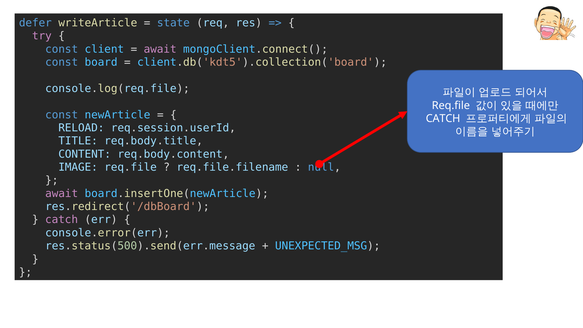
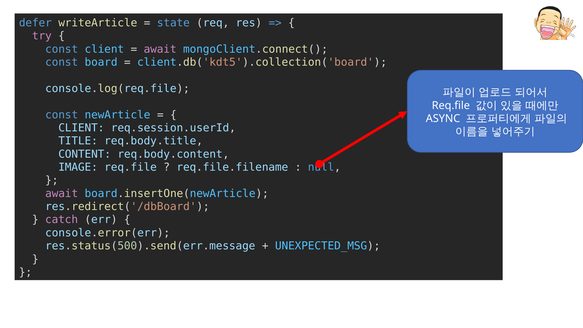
CATCH at (443, 119): CATCH -> ASYNC
RELOAD at (81, 128): RELOAD -> CLIENT
